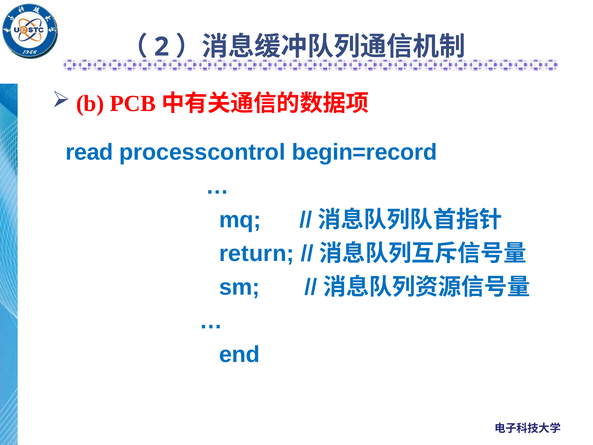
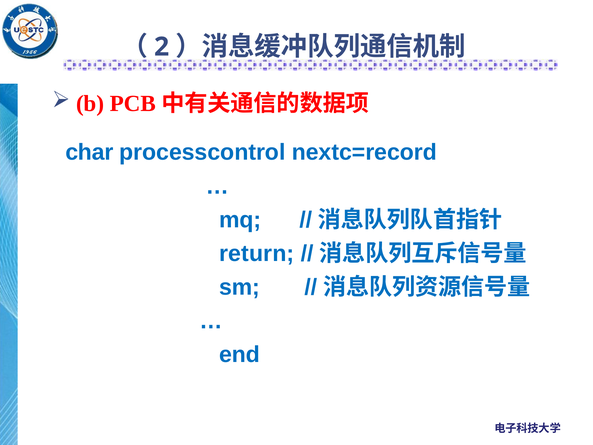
read: read -> char
begin=record: begin=record -> nextc=record
